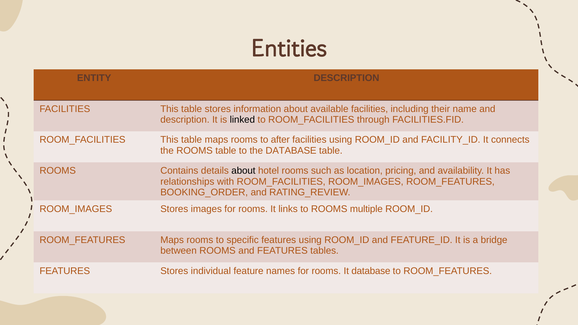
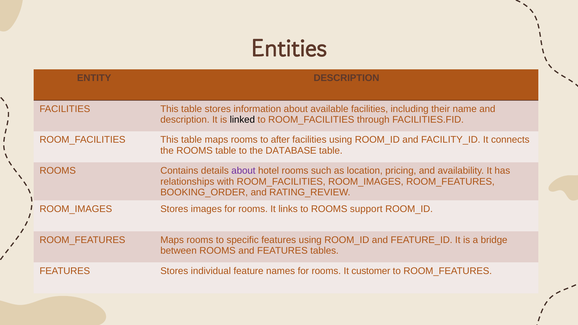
about at (243, 171) colour: black -> purple
multiple: multiple -> support
It database: database -> customer
